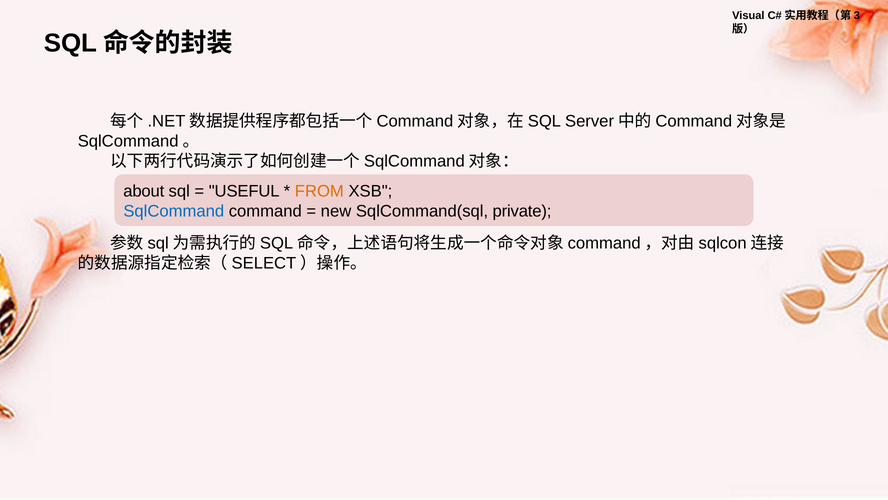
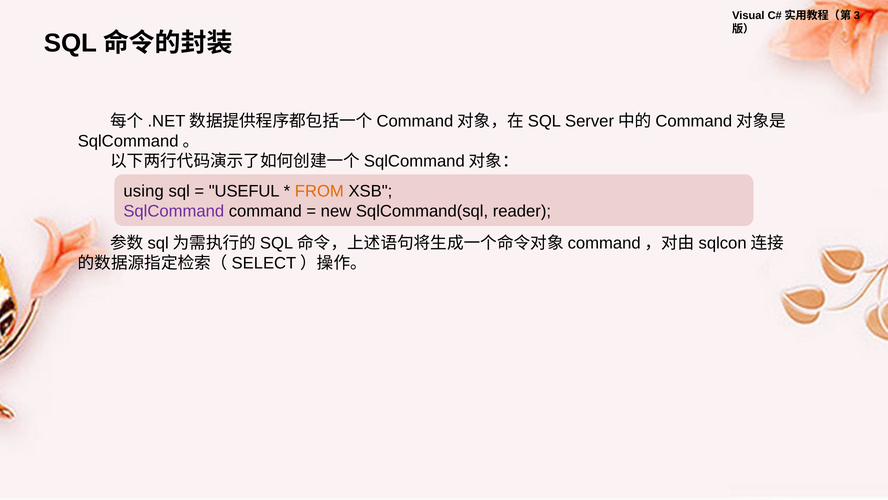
about: about -> using
SqlCommand colour: blue -> purple
private: private -> reader
